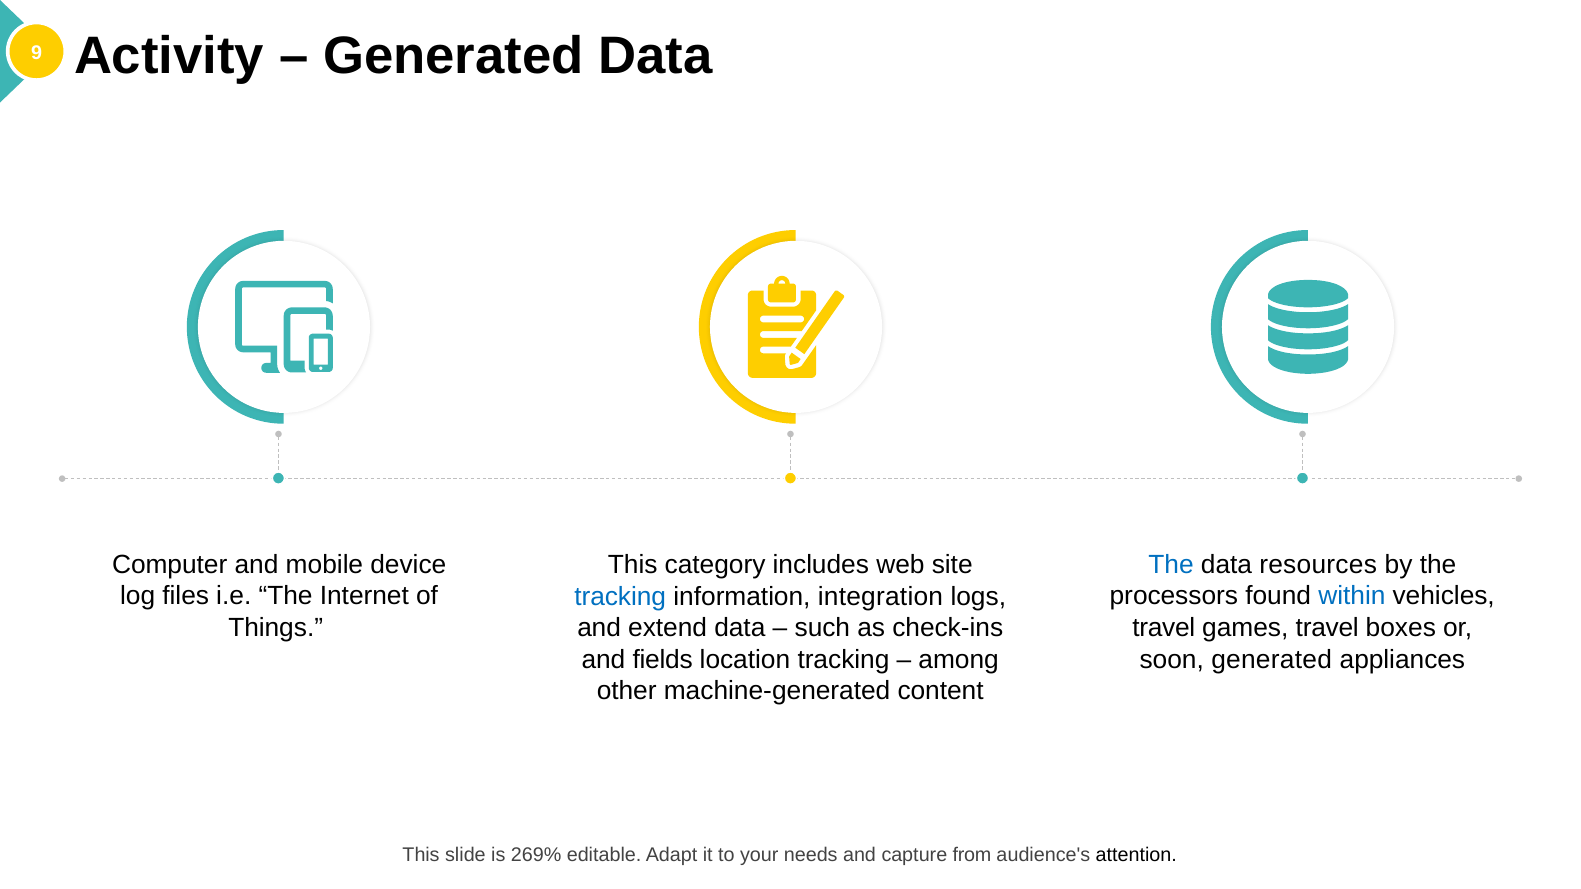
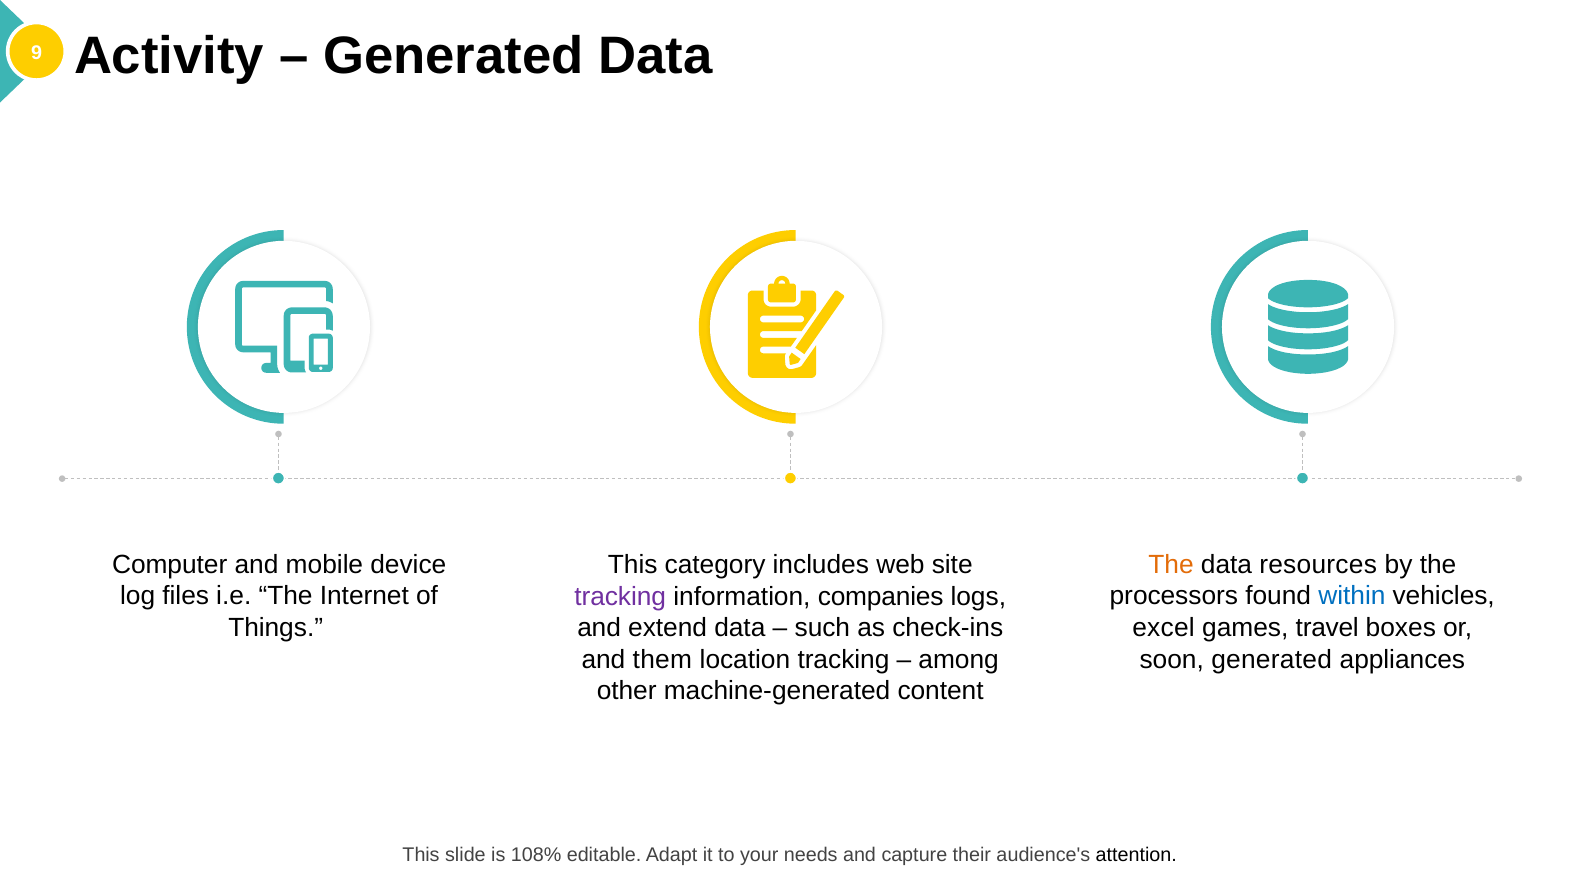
The at (1171, 565) colour: blue -> orange
tracking at (620, 597) colour: blue -> purple
integration: integration -> companies
travel at (1164, 628): travel -> excel
fields: fields -> them
269%: 269% -> 108%
from: from -> their
